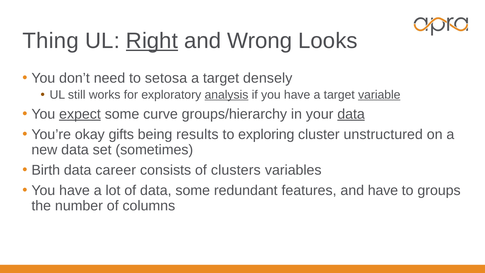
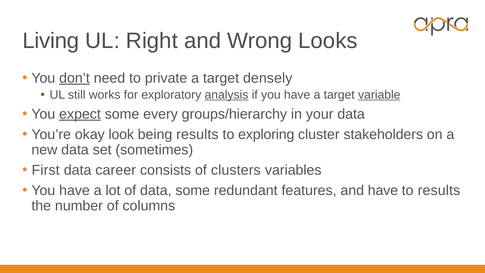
Thing: Thing -> Living
Right underline: present -> none
don’t underline: none -> present
setosa: setosa -> private
curve: curve -> every
data at (351, 114) underline: present -> none
gifts: gifts -> look
unstructured: unstructured -> stakeholders
Birth: Birth -> First
to groups: groups -> results
